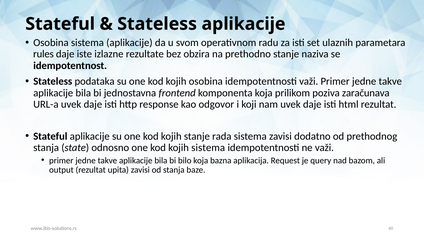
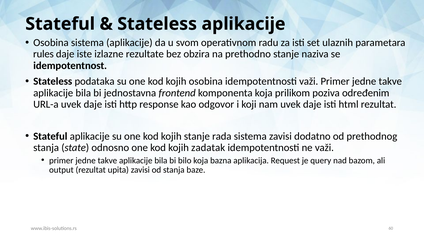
zaračunava: zaračunava -> određenim
kojih sistema: sistema -> zadatak
